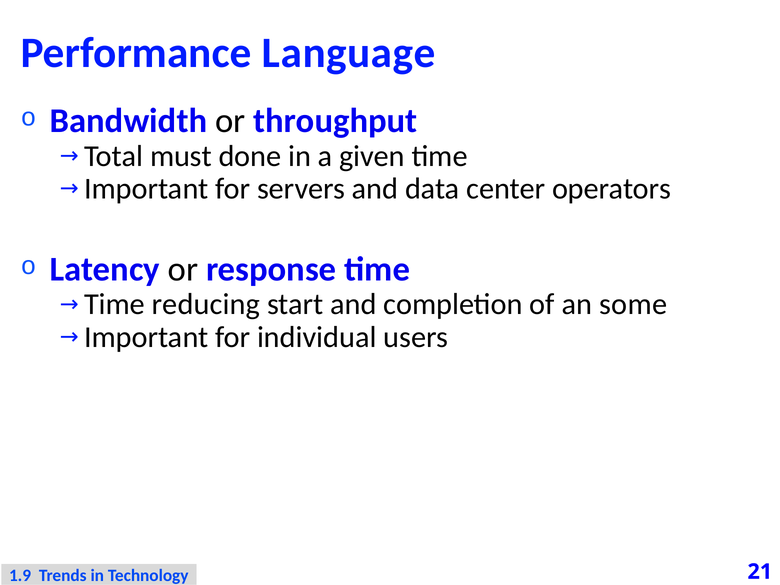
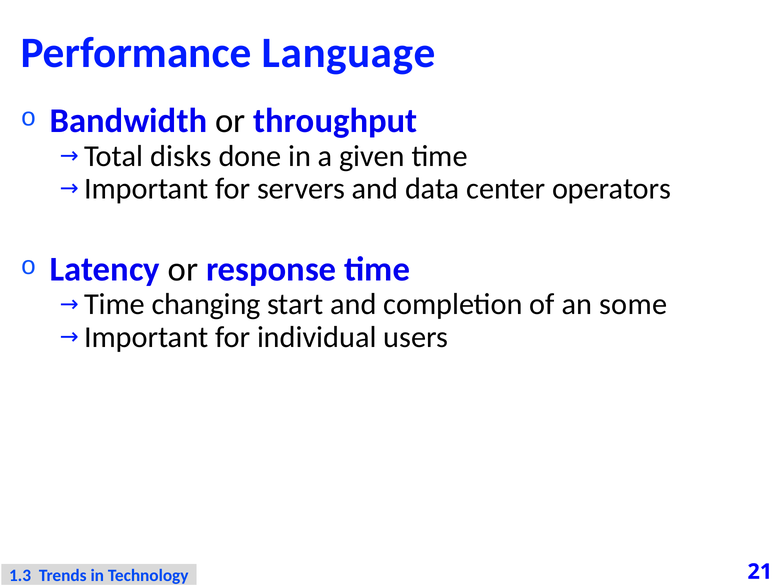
must: must -> disks
reducing: reducing -> changing
1.9: 1.9 -> 1.3
